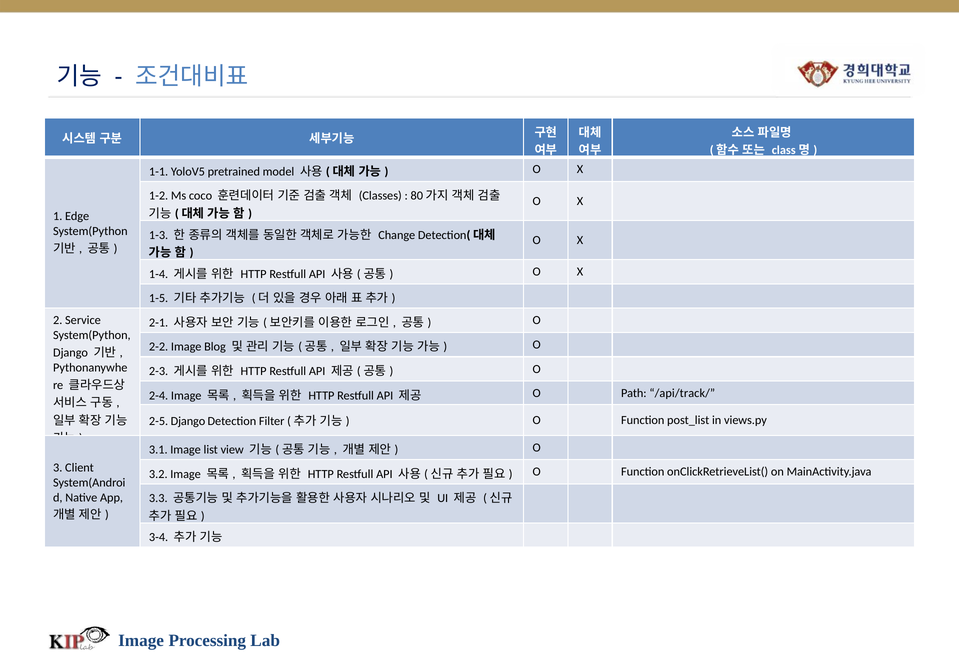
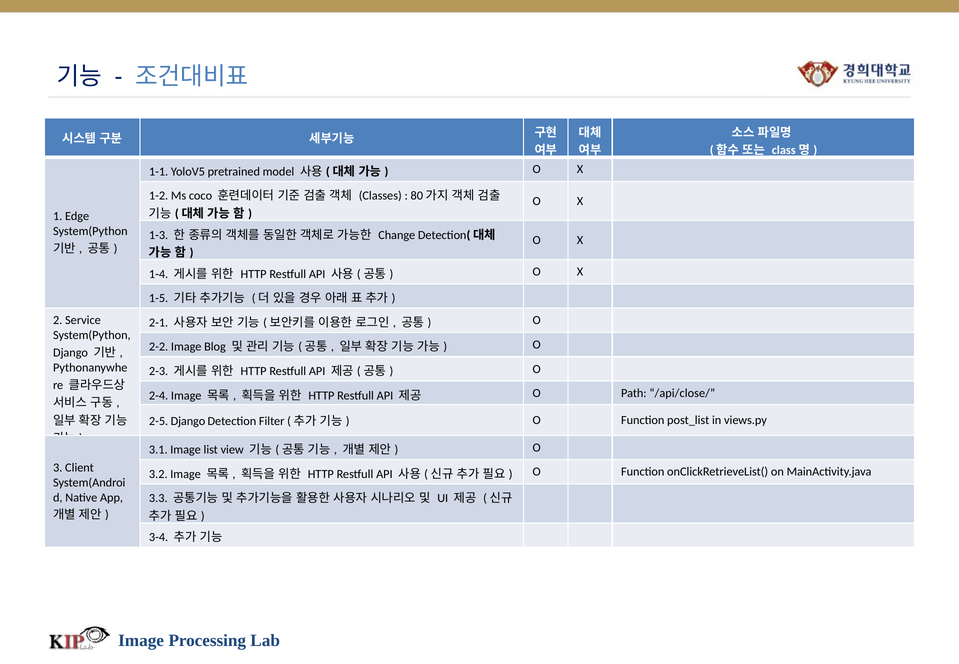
/api/track/: /api/track/ -> /api/close/
